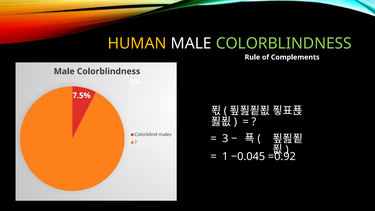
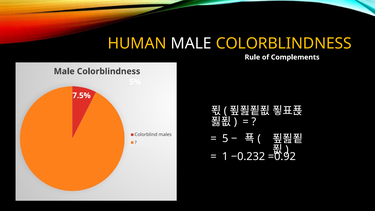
COLORBLINDNESS at (284, 44) colour: light green -> yellow
3: 3 -> 5
−0.045: −0.045 -> −0.232
